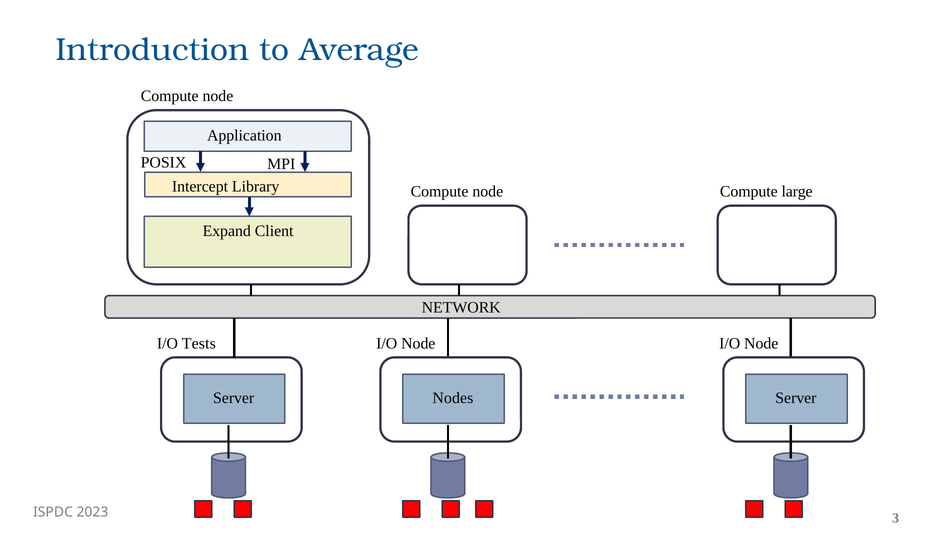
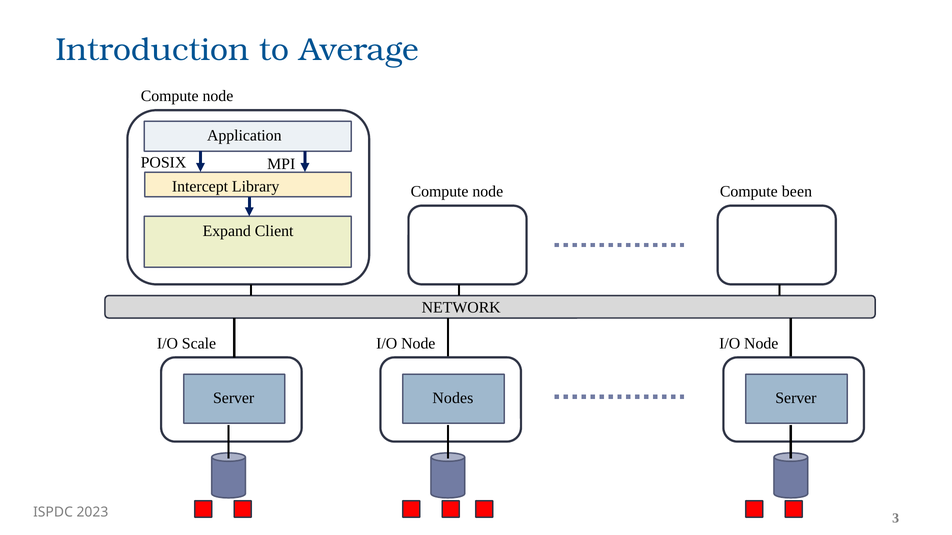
large: large -> been
Tests: Tests -> Scale
